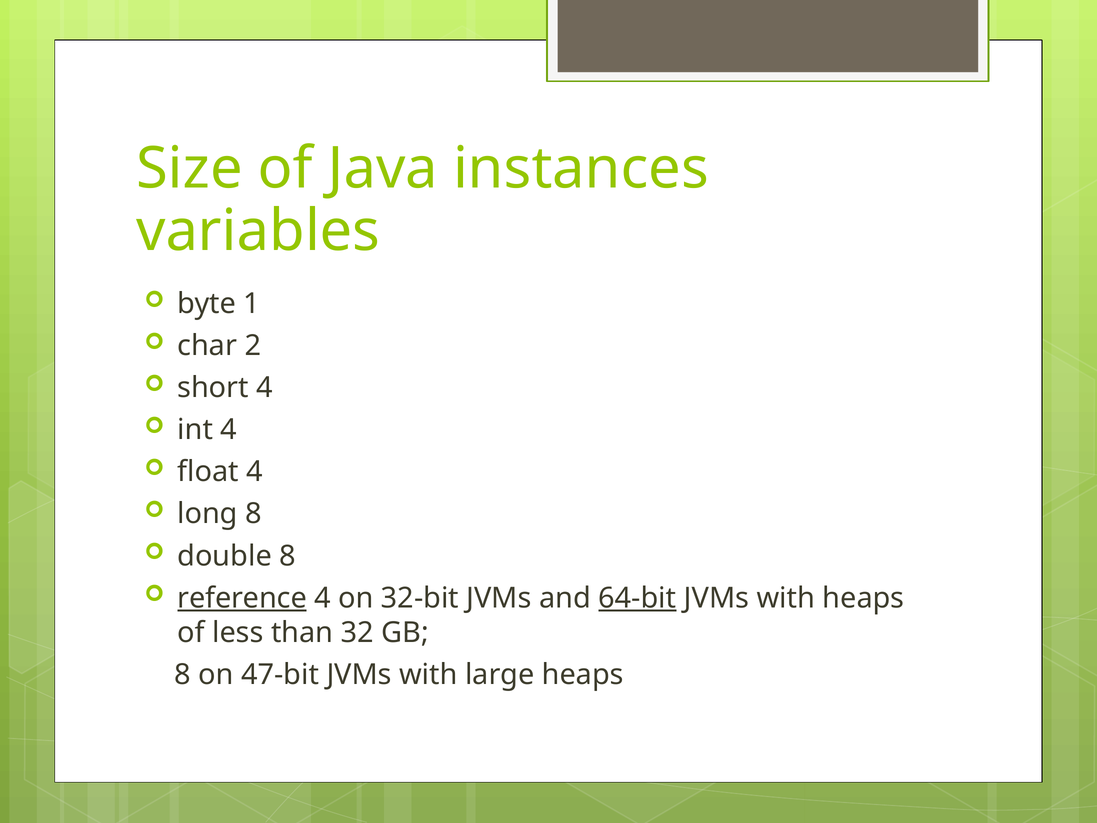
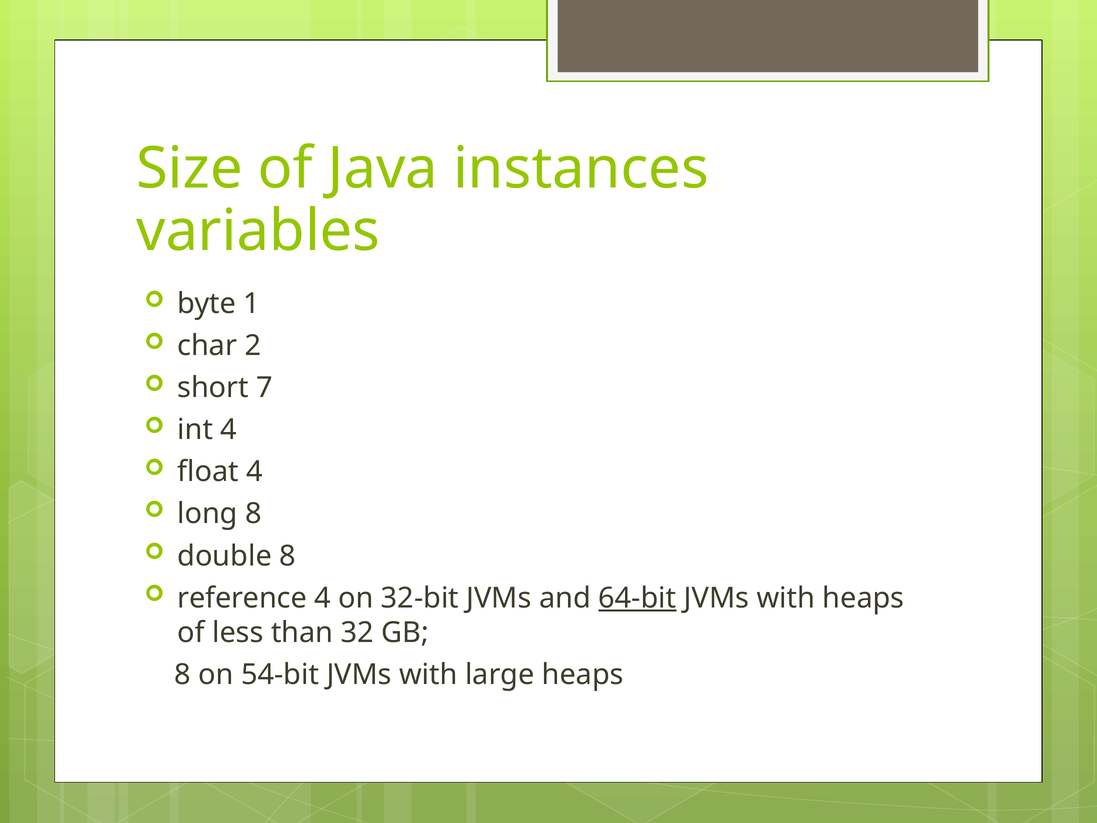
short 4: 4 -> 7
reference underline: present -> none
47-bit: 47-bit -> 54-bit
